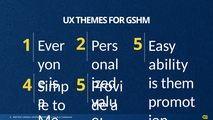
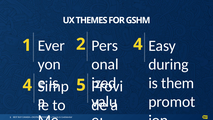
2 5: 5 -> 4
ability: ability -> during
